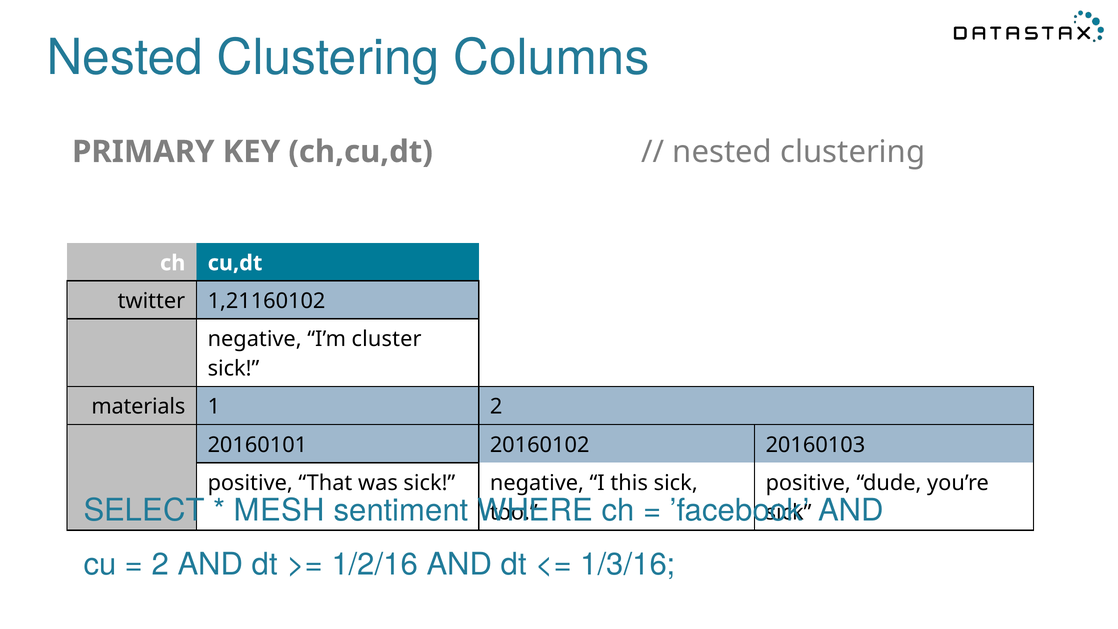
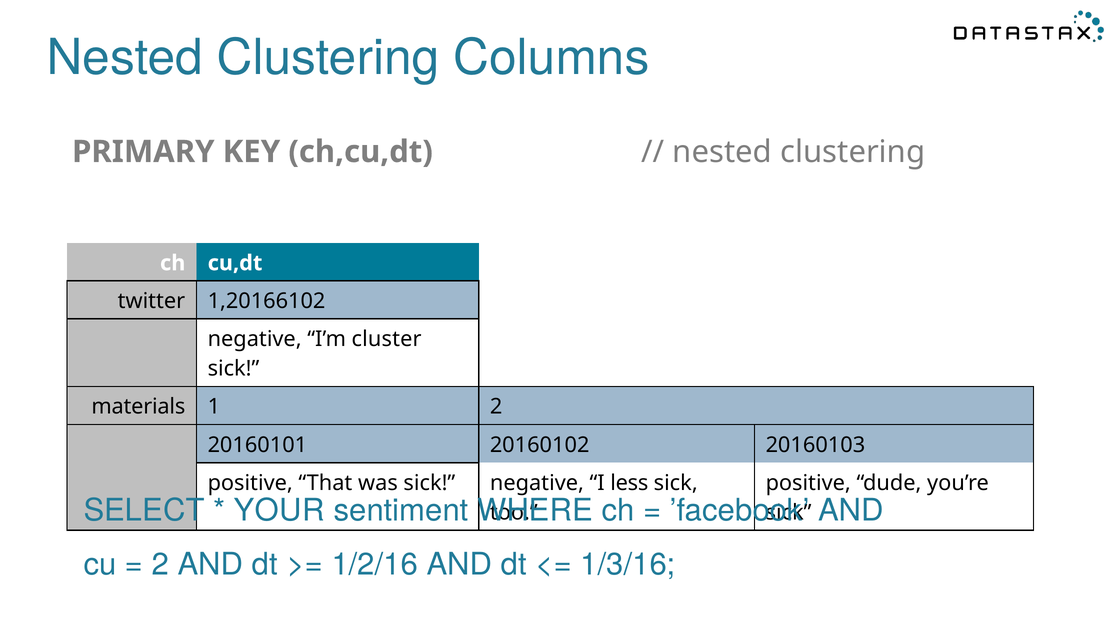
1,21160102: 1,21160102 -> 1,20166102
this: this -> less
MESH: MESH -> YOUR
